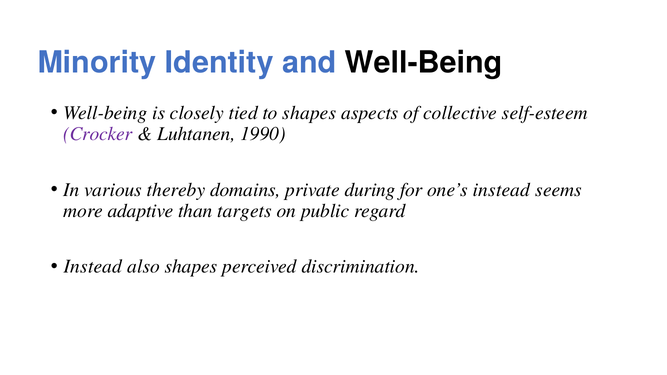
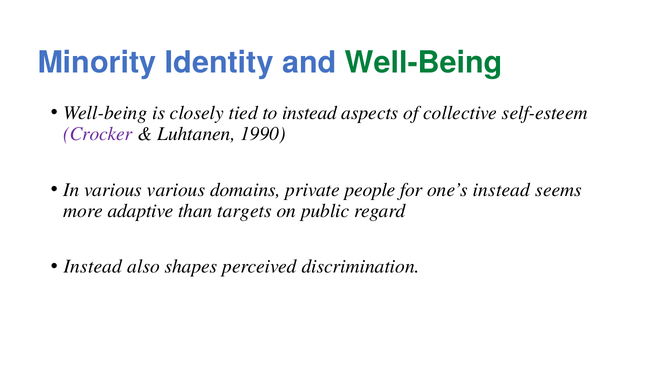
Well-Being at (424, 63) colour: black -> green
to shapes: shapes -> instead
various thereby: thereby -> various
during: during -> people
